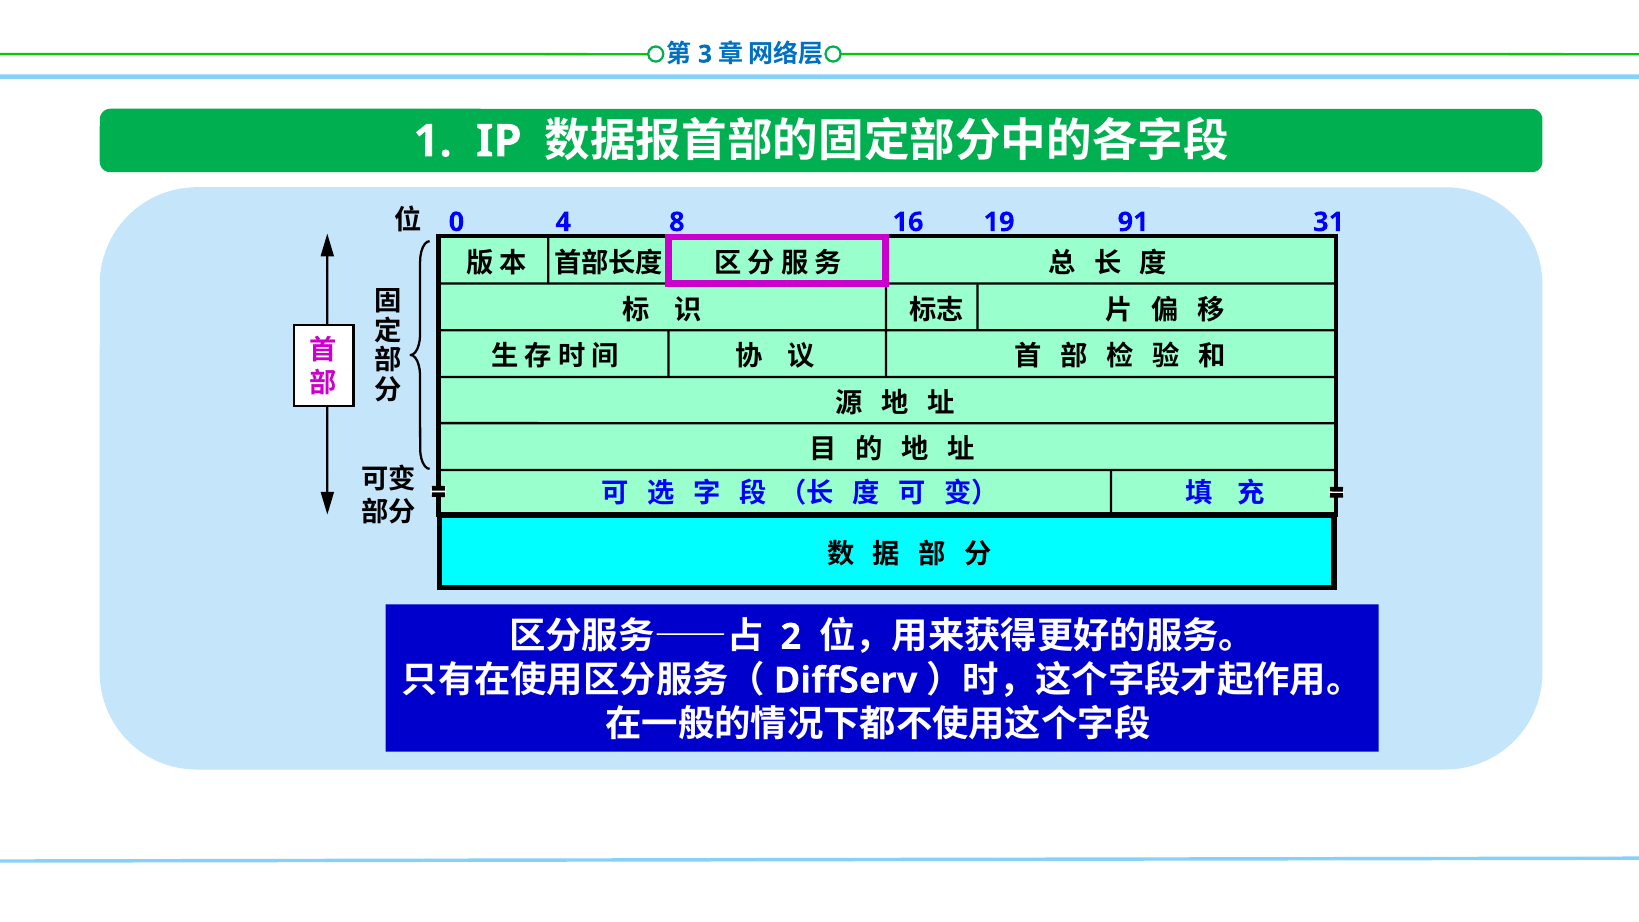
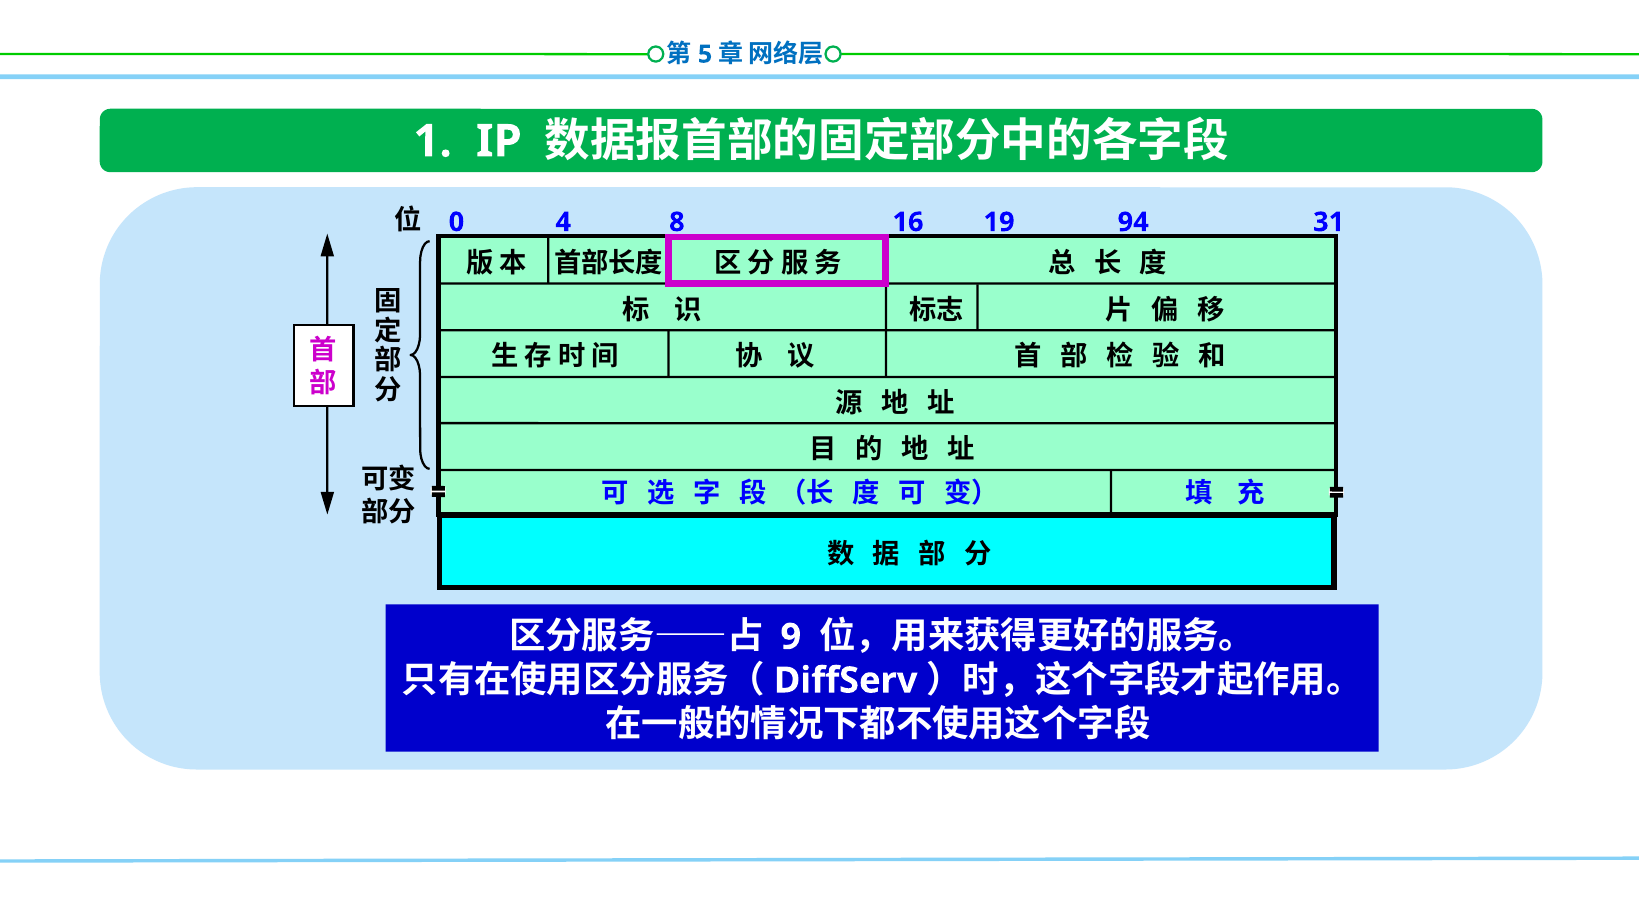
3: 3 -> 5
91: 91 -> 94
2: 2 -> 9
